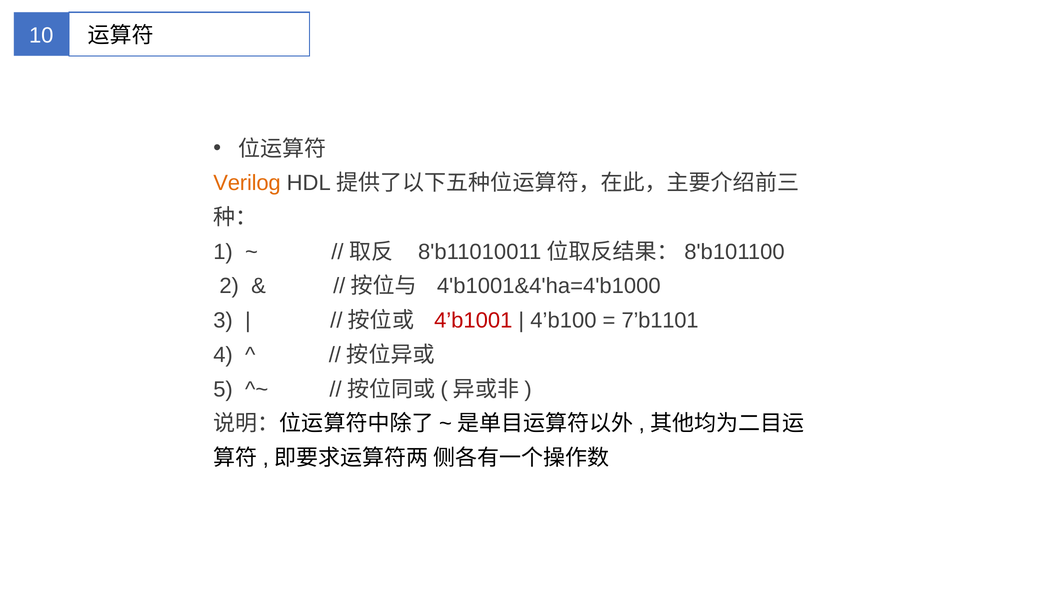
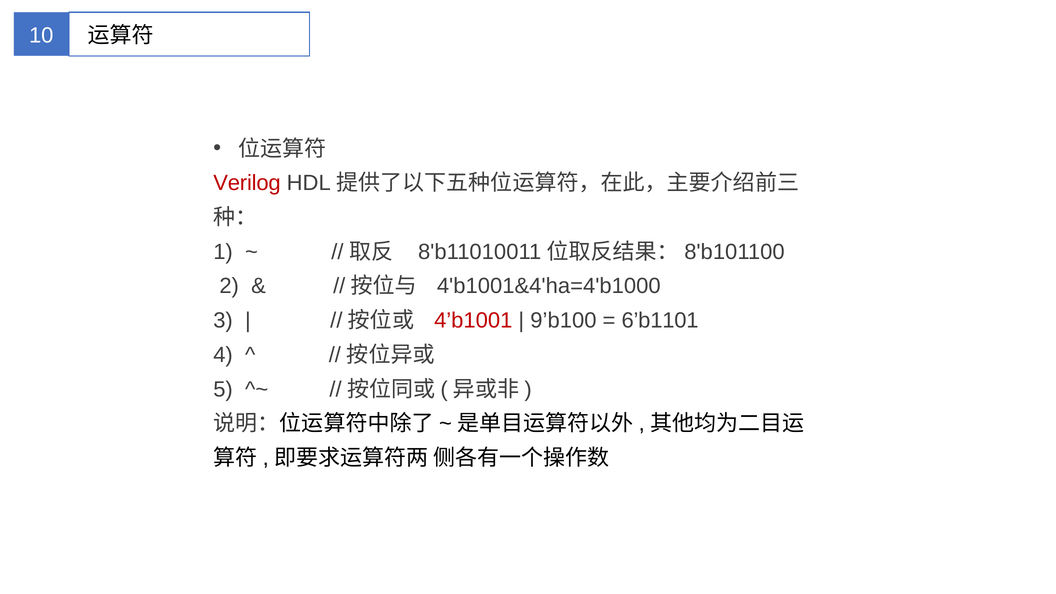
Verilog colour: orange -> red
4’b100: 4’b100 -> 9’b100
7’b1101: 7’b1101 -> 6’b1101
